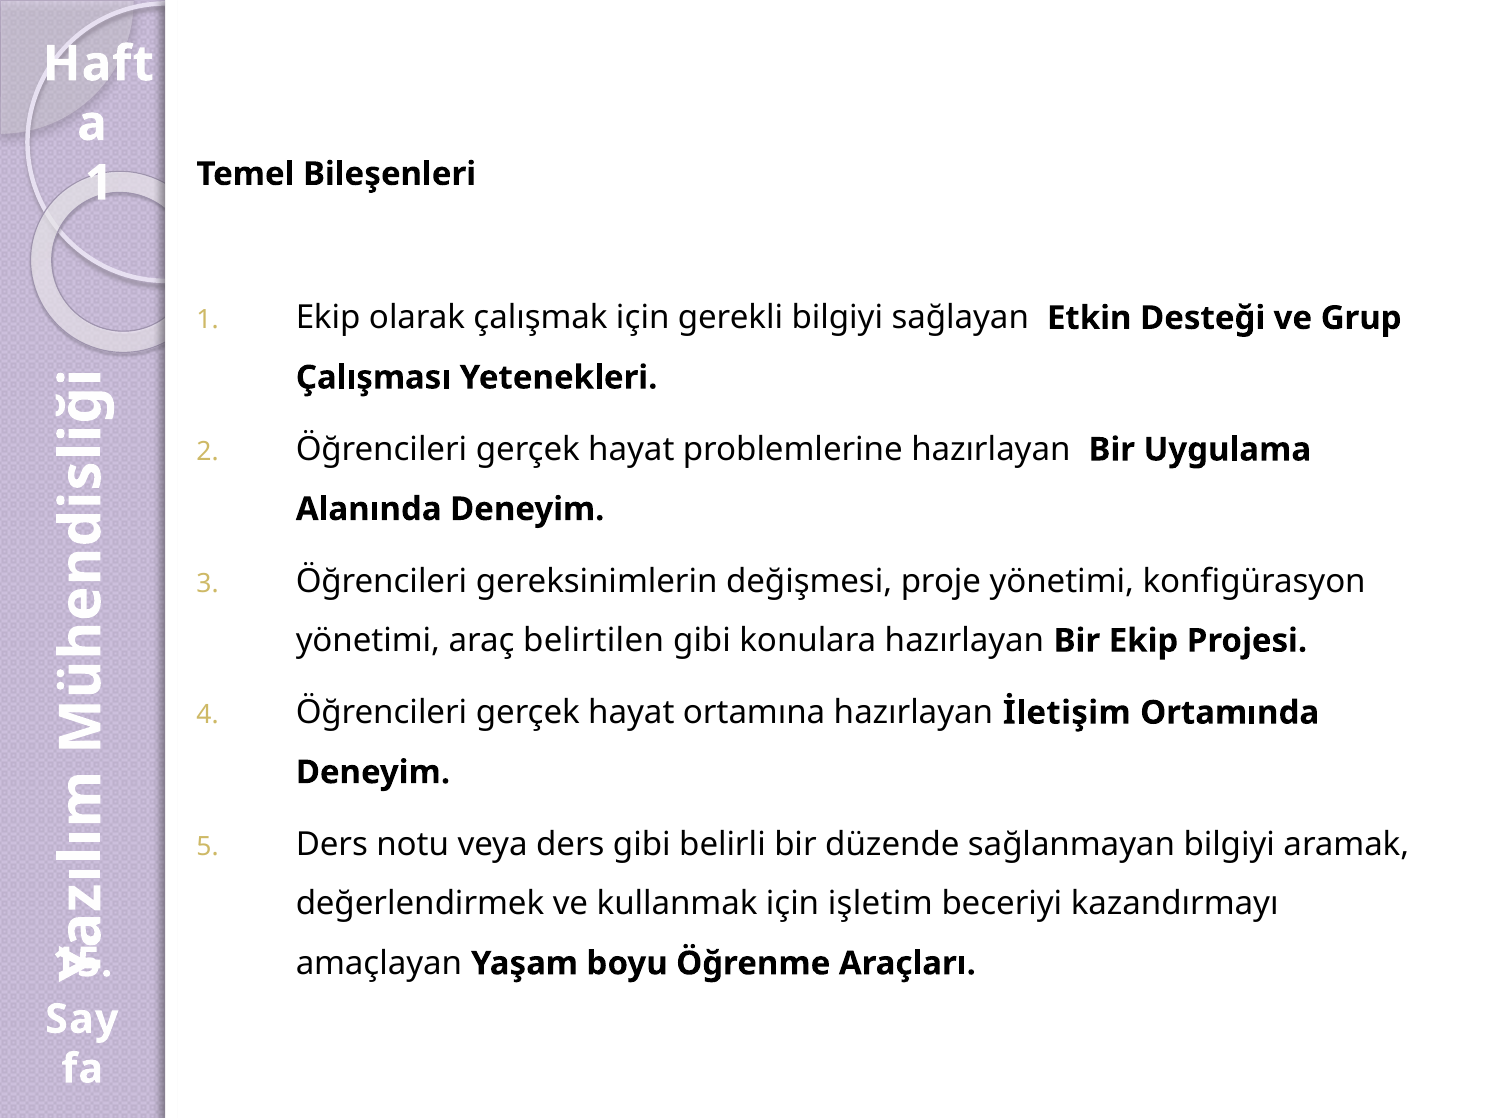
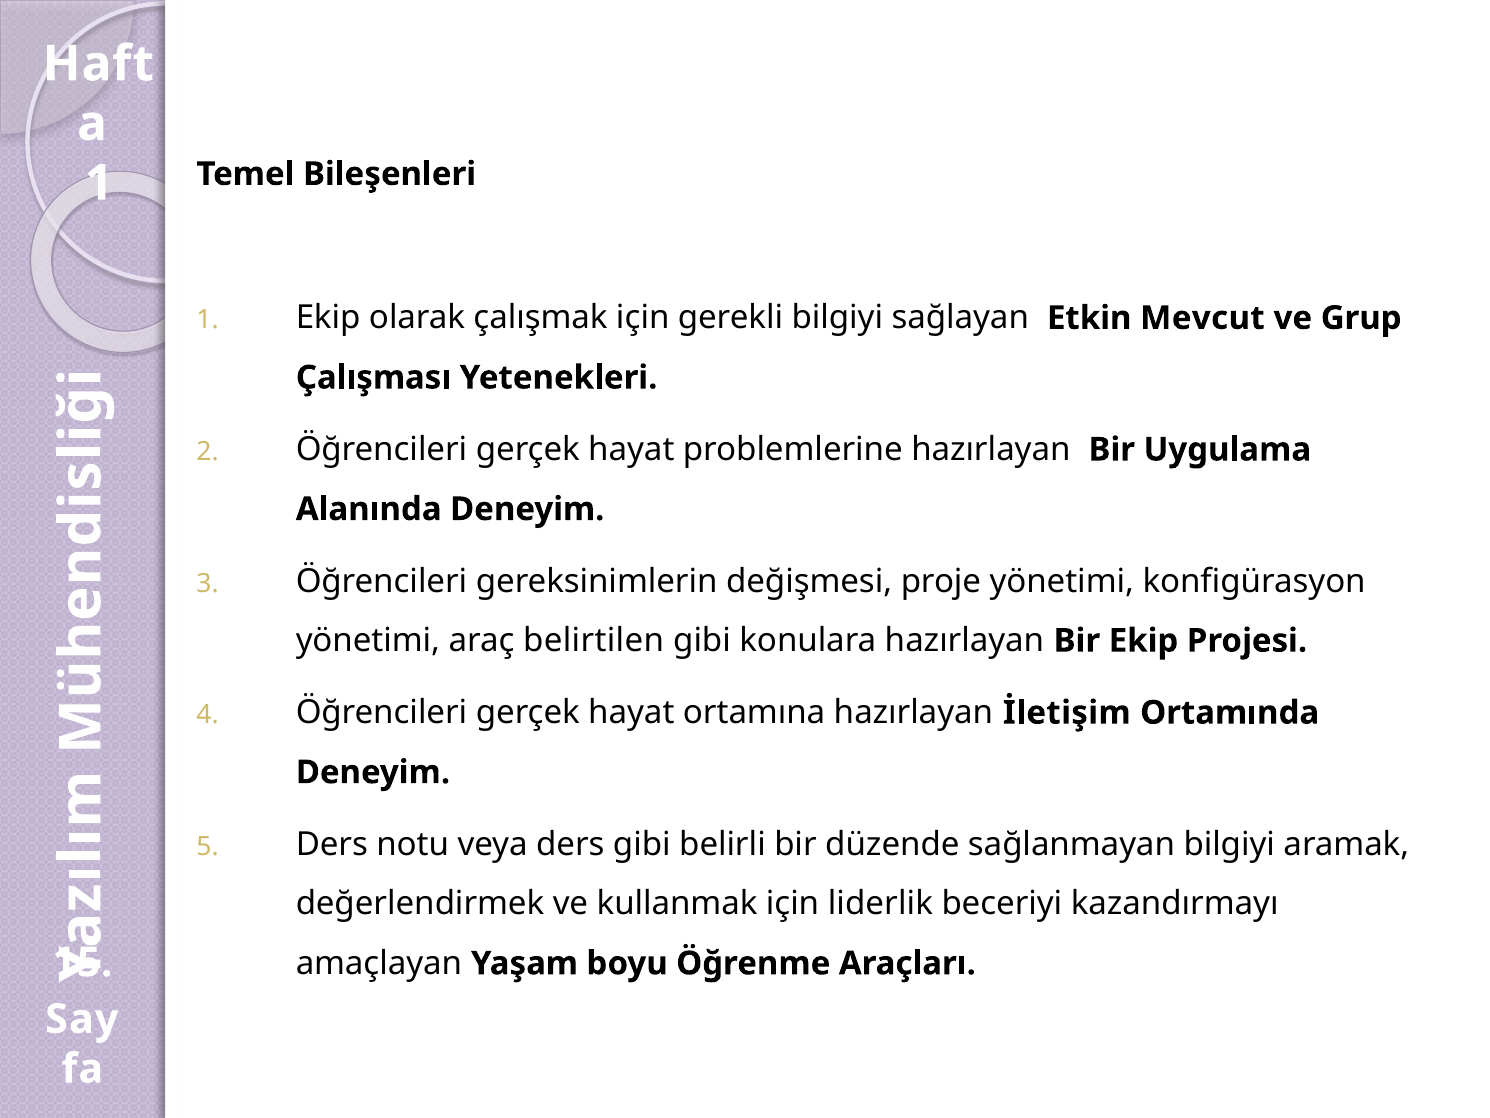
Desteği: Desteği -> Mevcut
işletim: işletim -> liderlik
